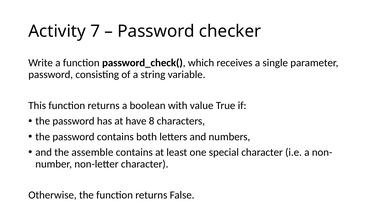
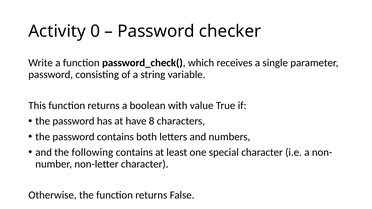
7: 7 -> 0
assemble: assemble -> following
